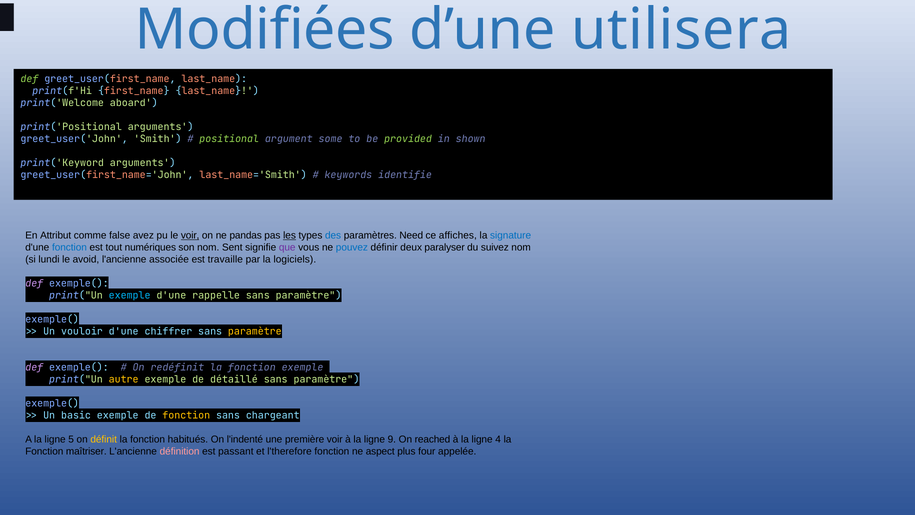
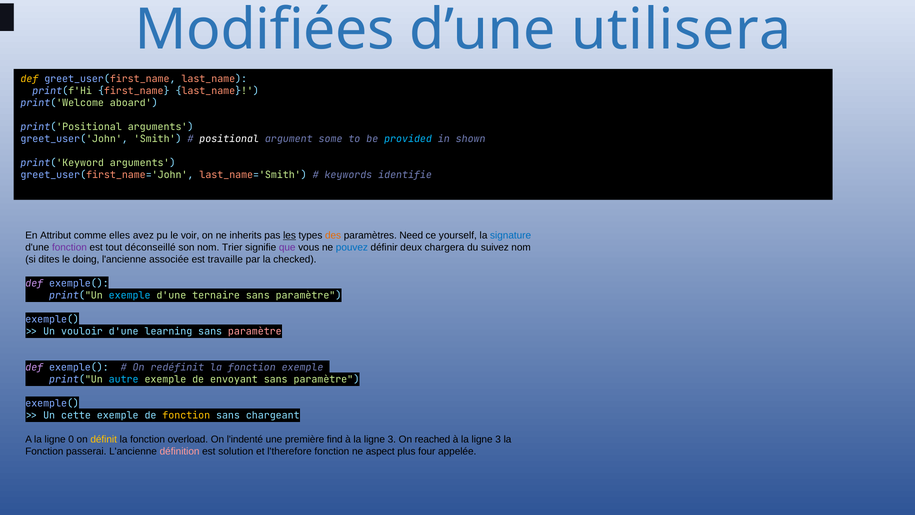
def at (29, 79) colour: light green -> yellow
positional colour: light green -> white
provided colour: light green -> light blue
false: false -> elles
voir at (190, 235) underline: present -> none
pandas: pandas -> inherits
des colour: blue -> orange
affiches: affiches -> yourself
fonction at (69, 247) colour: blue -> purple
numériques: numériques -> déconseillé
Sent: Sent -> Trier
paralyser: paralyser -> chargera
lundi: lundi -> dites
avoid: avoid -> doing
logiciels: logiciels -> checked
rappelle: rappelle -> ternaire
chiffrer: chiffrer -> learning
paramètre at (255, 331) colour: yellow -> pink
autre colour: yellow -> light blue
détaillé: détaillé -> envoyant
basic: basic -> cette
5: 5 -> 0
habitués: habitués -> overload
première voir: voir -> find
9 at (392, 439): 9 -> 3
4 at (498, 439): 4 -> 3
maîtriser: maîtriser -> passerai
passant: passant -> solution
